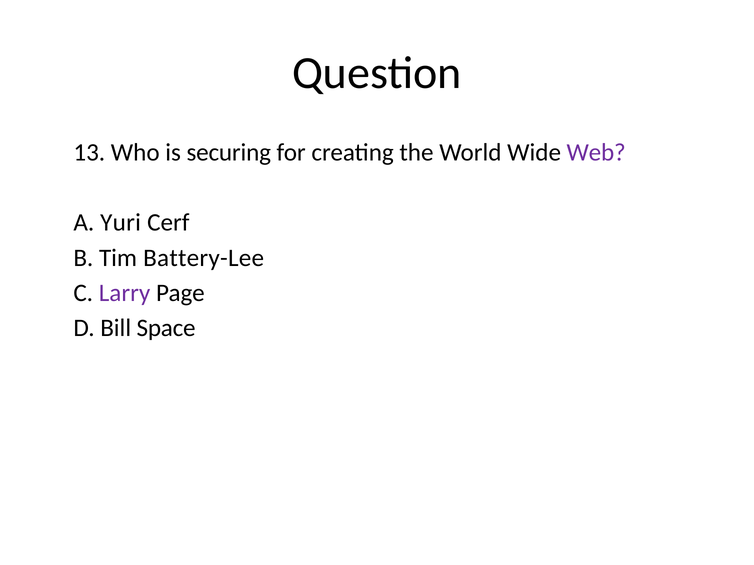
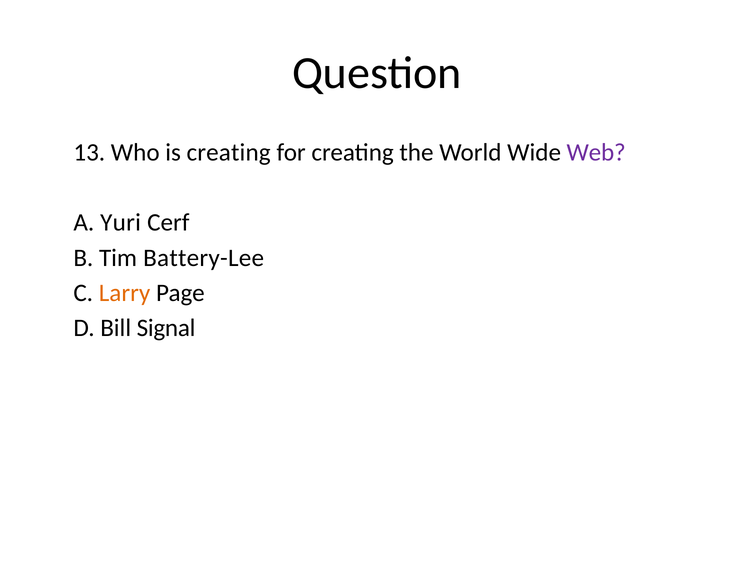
is securing: securing -> creating
Larry colour: purple -> orange
Space: Space -> Signal
